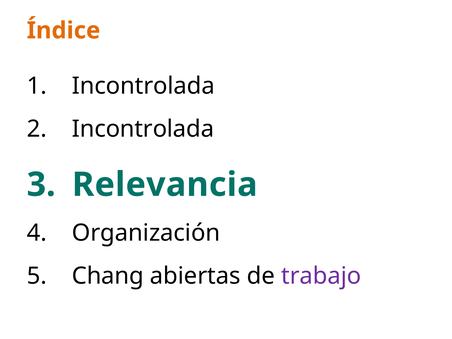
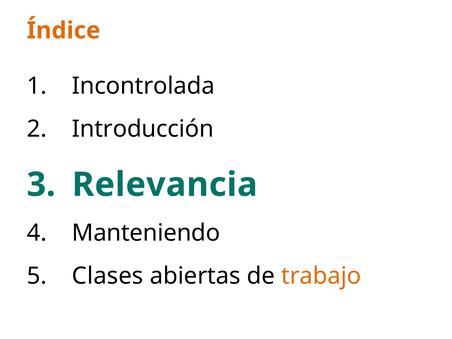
Incontrolada at (143, 129): Incontrolada -> Introducción
Organización: Organización -> Manteniendo
Chang: Chang -> Clases
trabajo colour: purple -> orange
